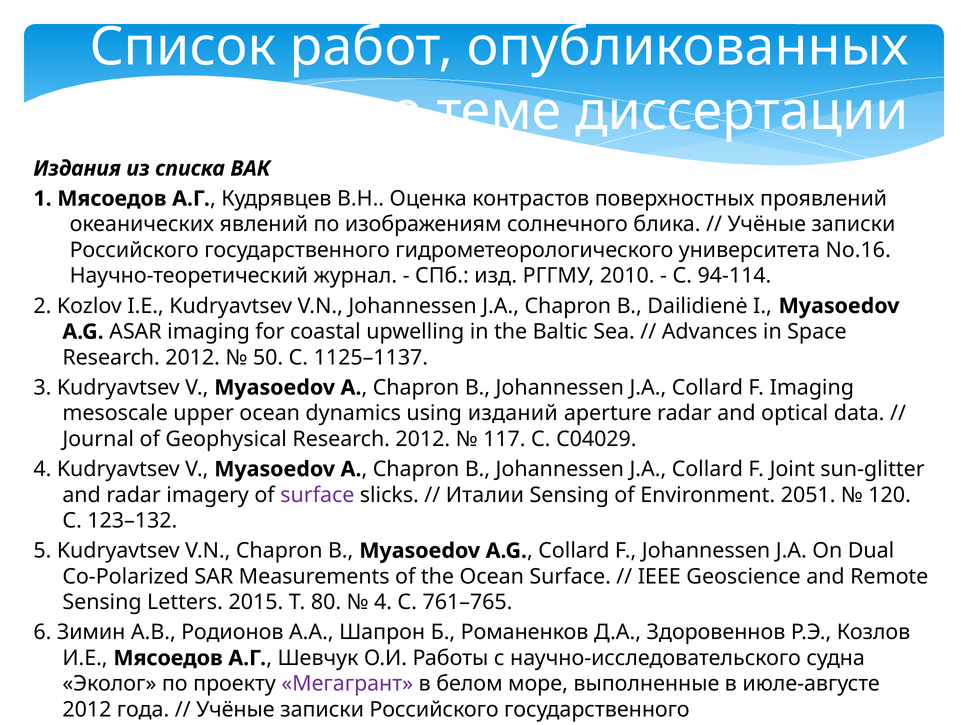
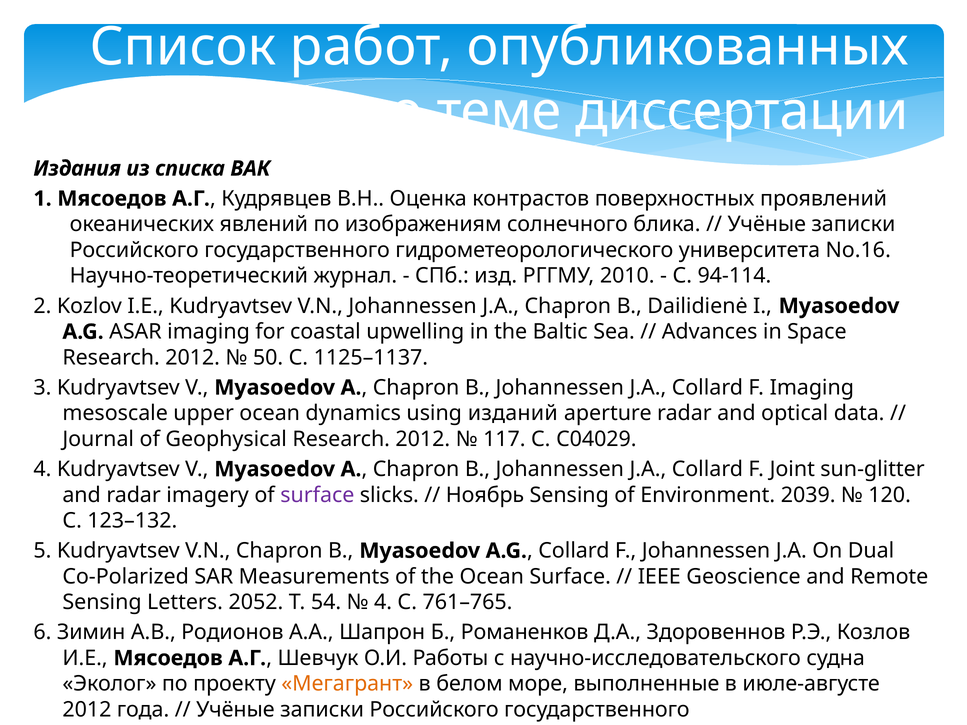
Италии: Италии -> Ноябрь
2051: 2051 -> 2039
2015: 2015 -> 2052
80: 80 -> 54
Мегагрант colour: purple -> orange
